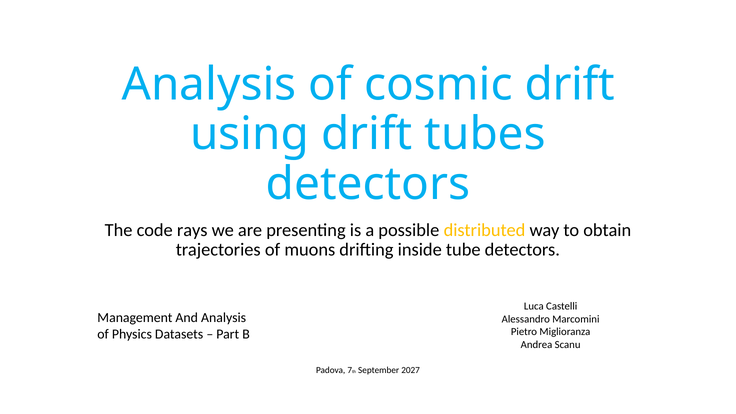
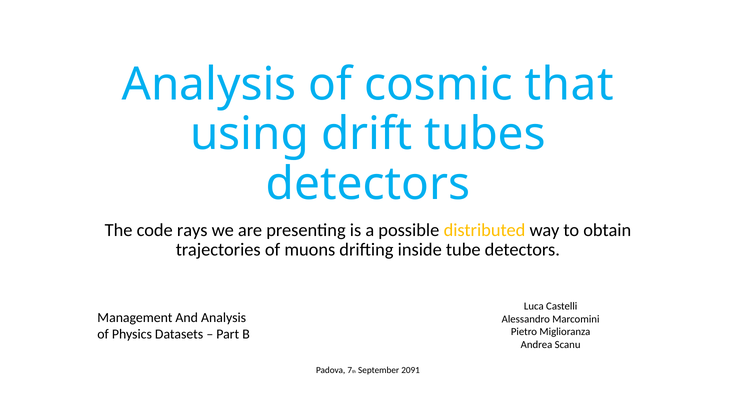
cosmic drift: drift -> that
2027: 2027 -> 2091
